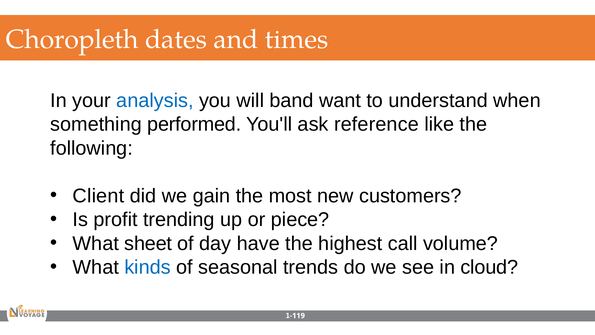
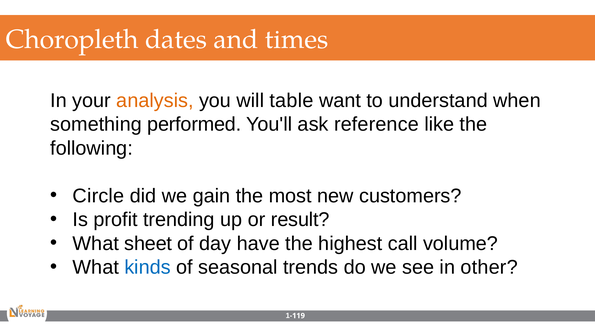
analysis colour: blue -> orange
band: band -> table
Client: Client -> Circle
piece: piece -> result
cloud: cloud -> other
